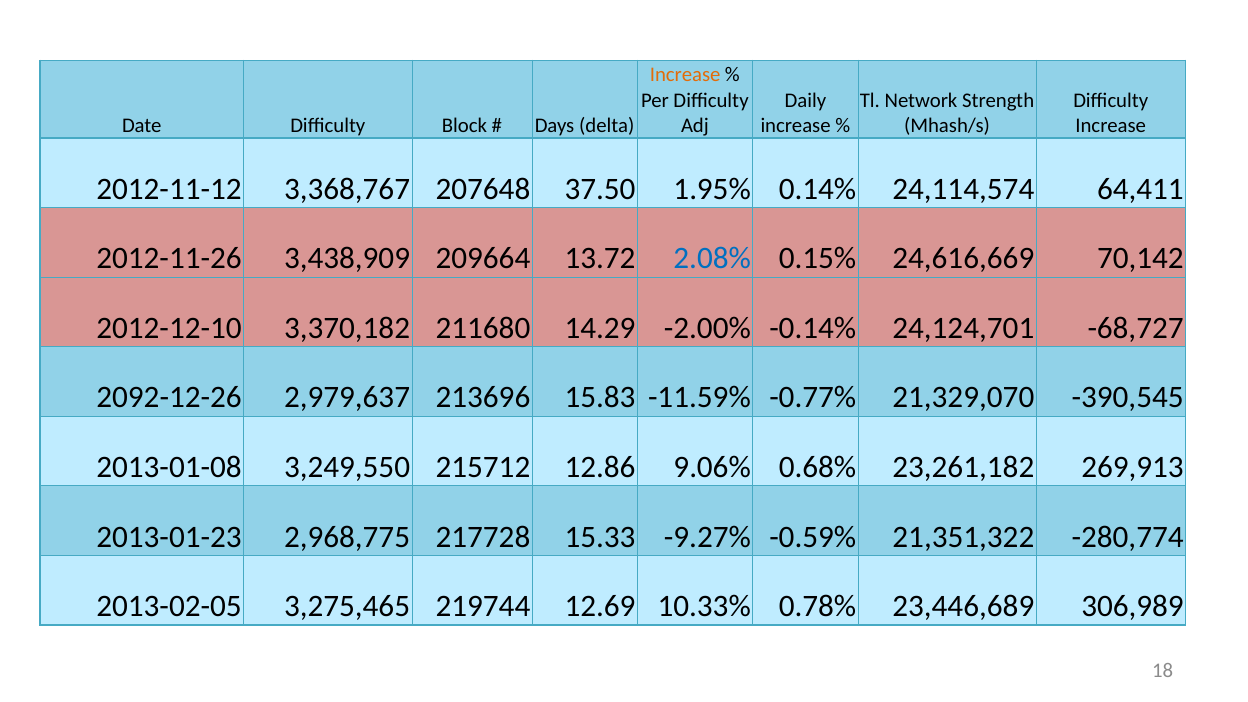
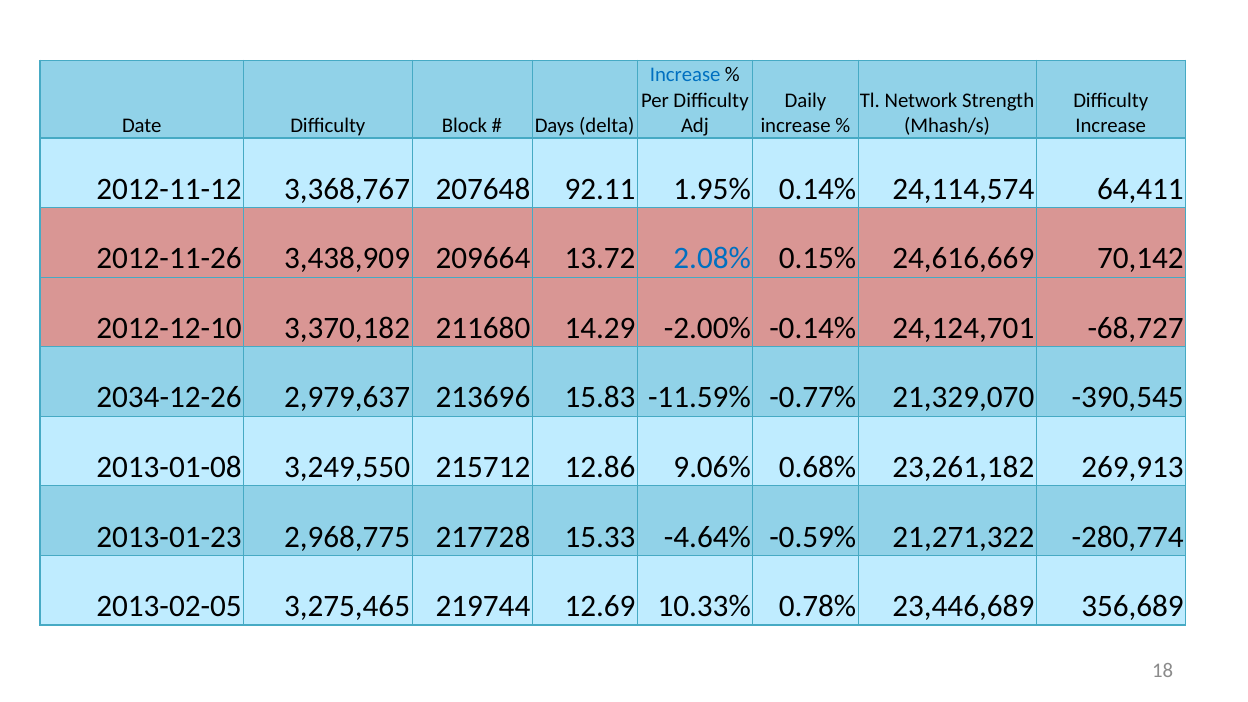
Increase at (685, 75) colour: orange -> blue
37.50: 37.50 -> 92.11
2092-12-26: 2092-12-26 -> 2034-12-26
-9.27%: -9.27% -> -4.64%
21,351,322: 21,351,322 -> 21,271,322
306,989: 306,989 -> 356,689
